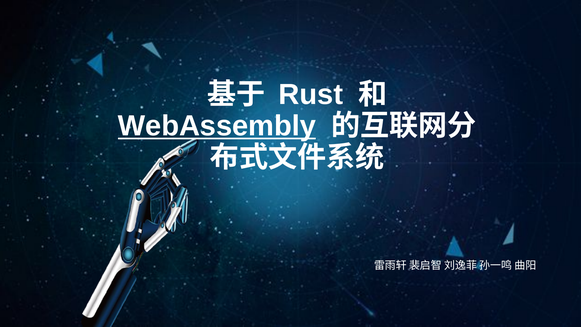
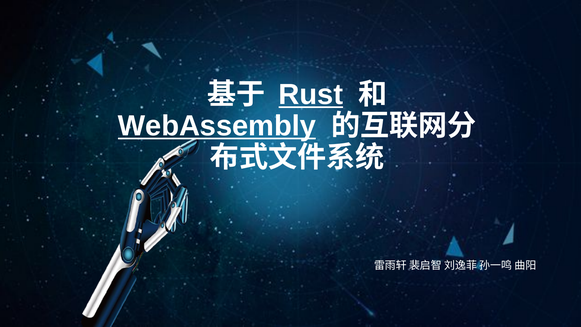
Rust underline: none -> present
